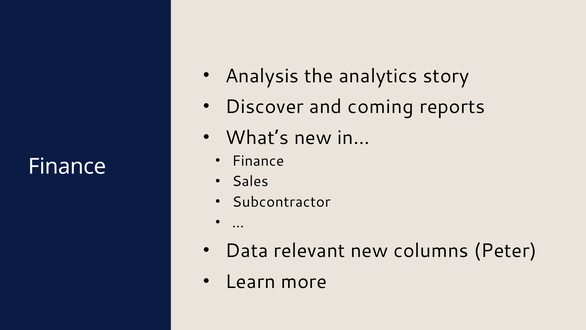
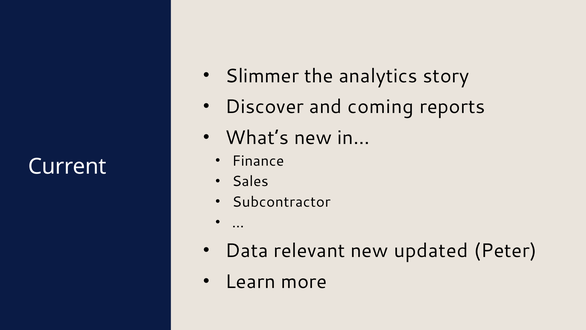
Analysis: Analysis -> Slimmer
Finance at (67, 166): Finance -> Current
columns: columns -> updated
